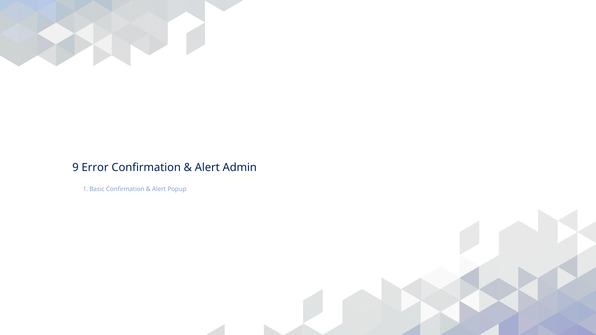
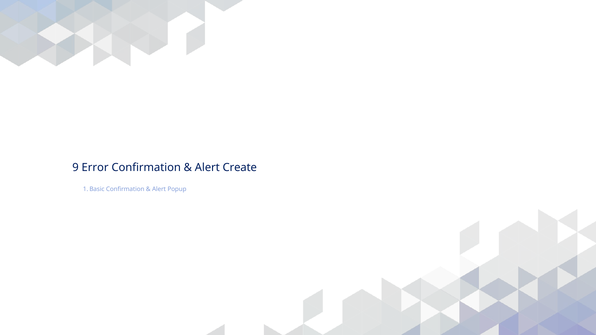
Admin: Admin -> Create
